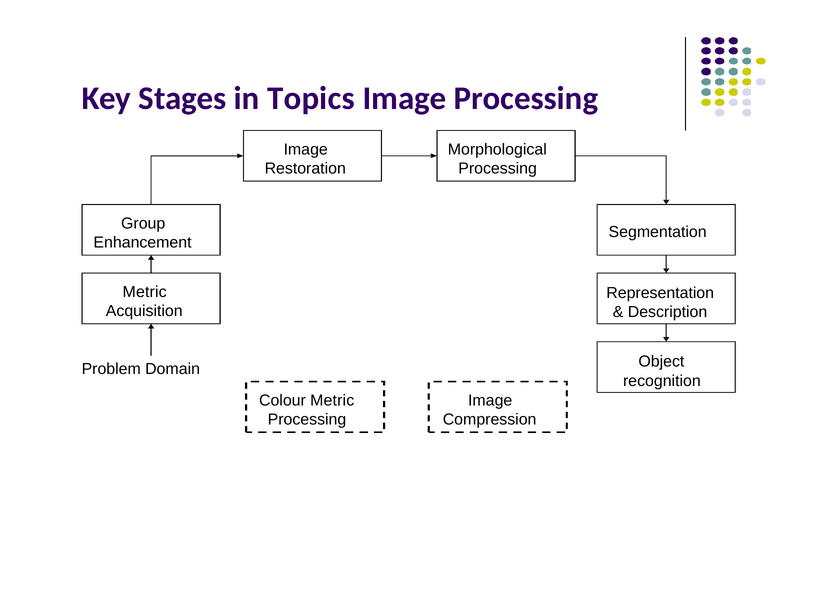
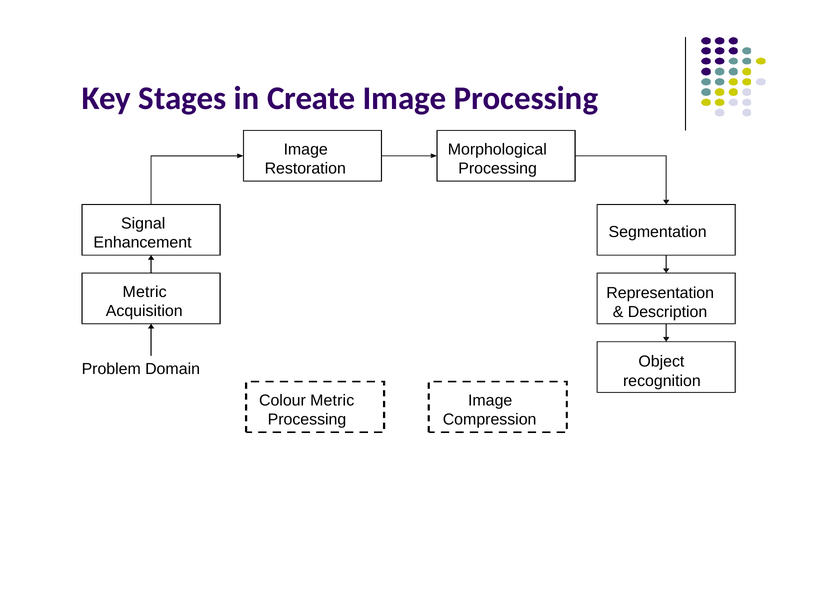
Topics: Topics -> Create
Group: Group -> Signal
